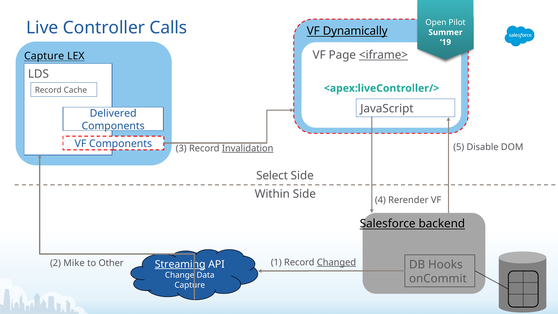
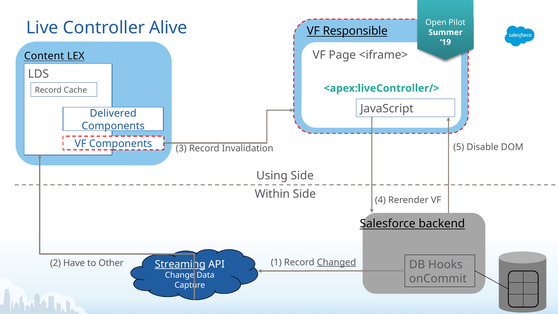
Calls: Calls -> Alive
Dynamically: Dynamically -> Responsible
<iframe> underline: present -> none
Capture at (44, 56): Capture -> Content
Invalidation underline: present -> none
Select: Select -> Using
Mike: Mike -> Have
